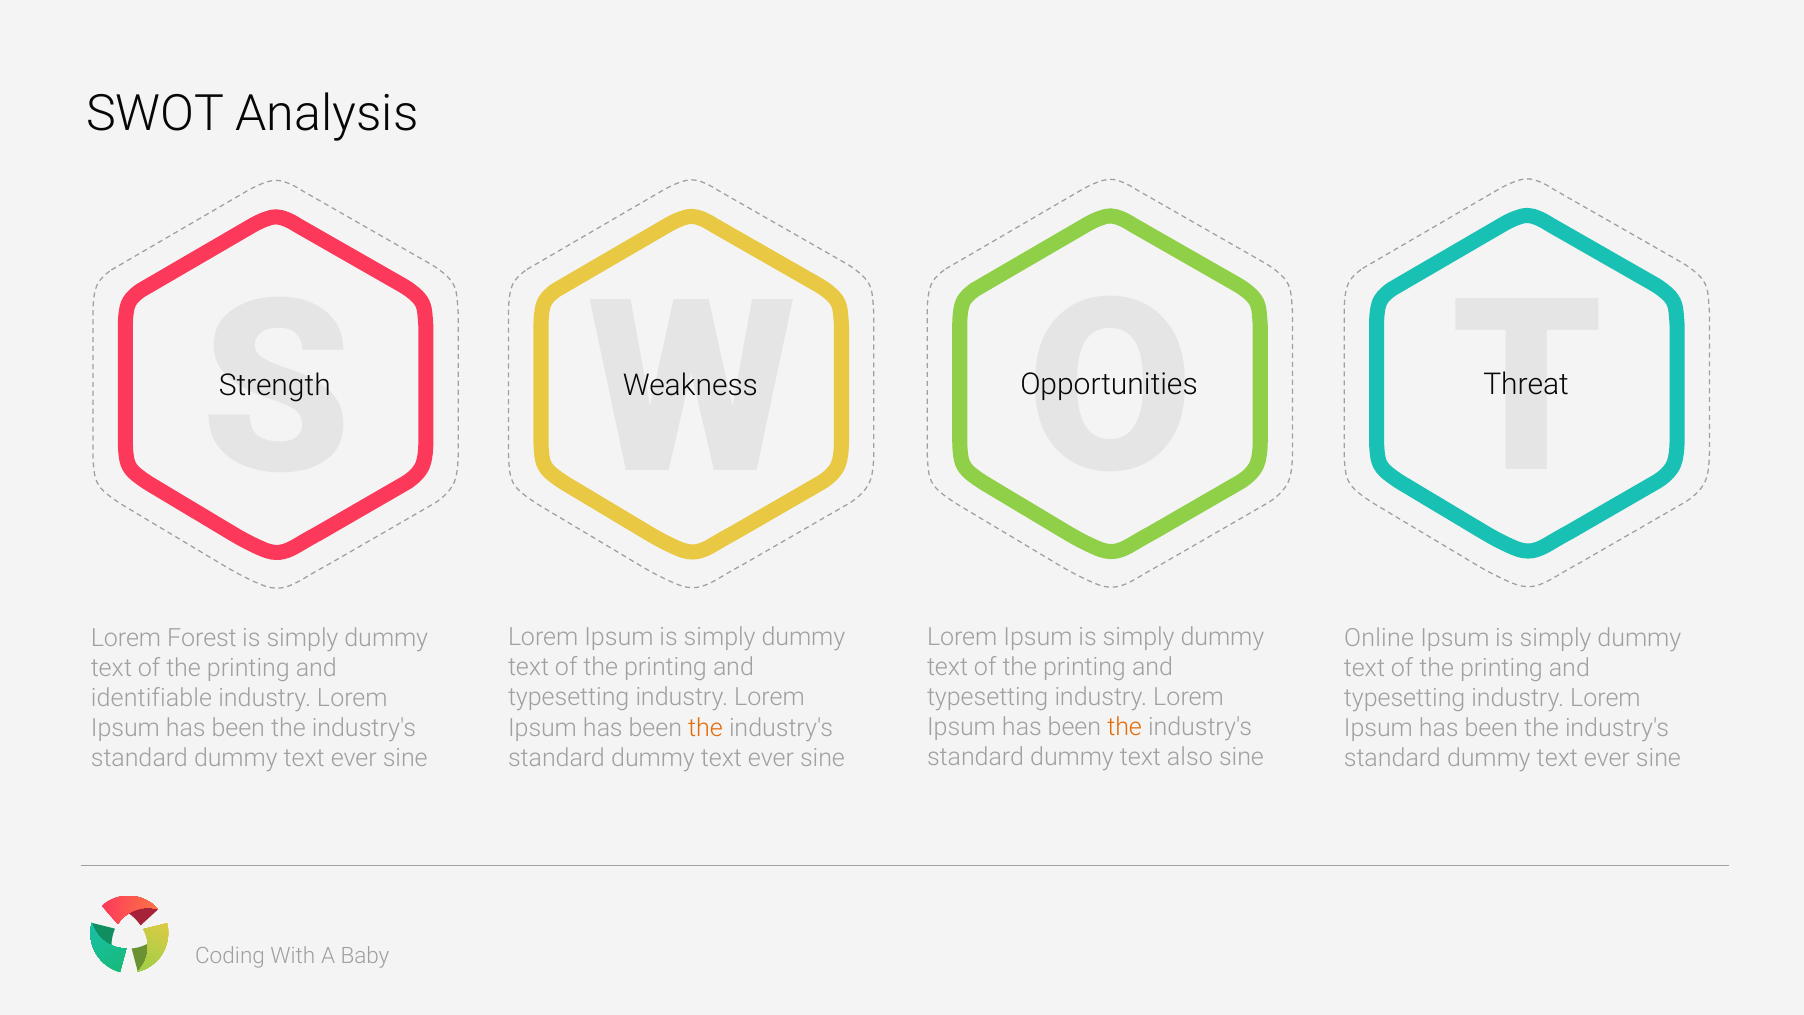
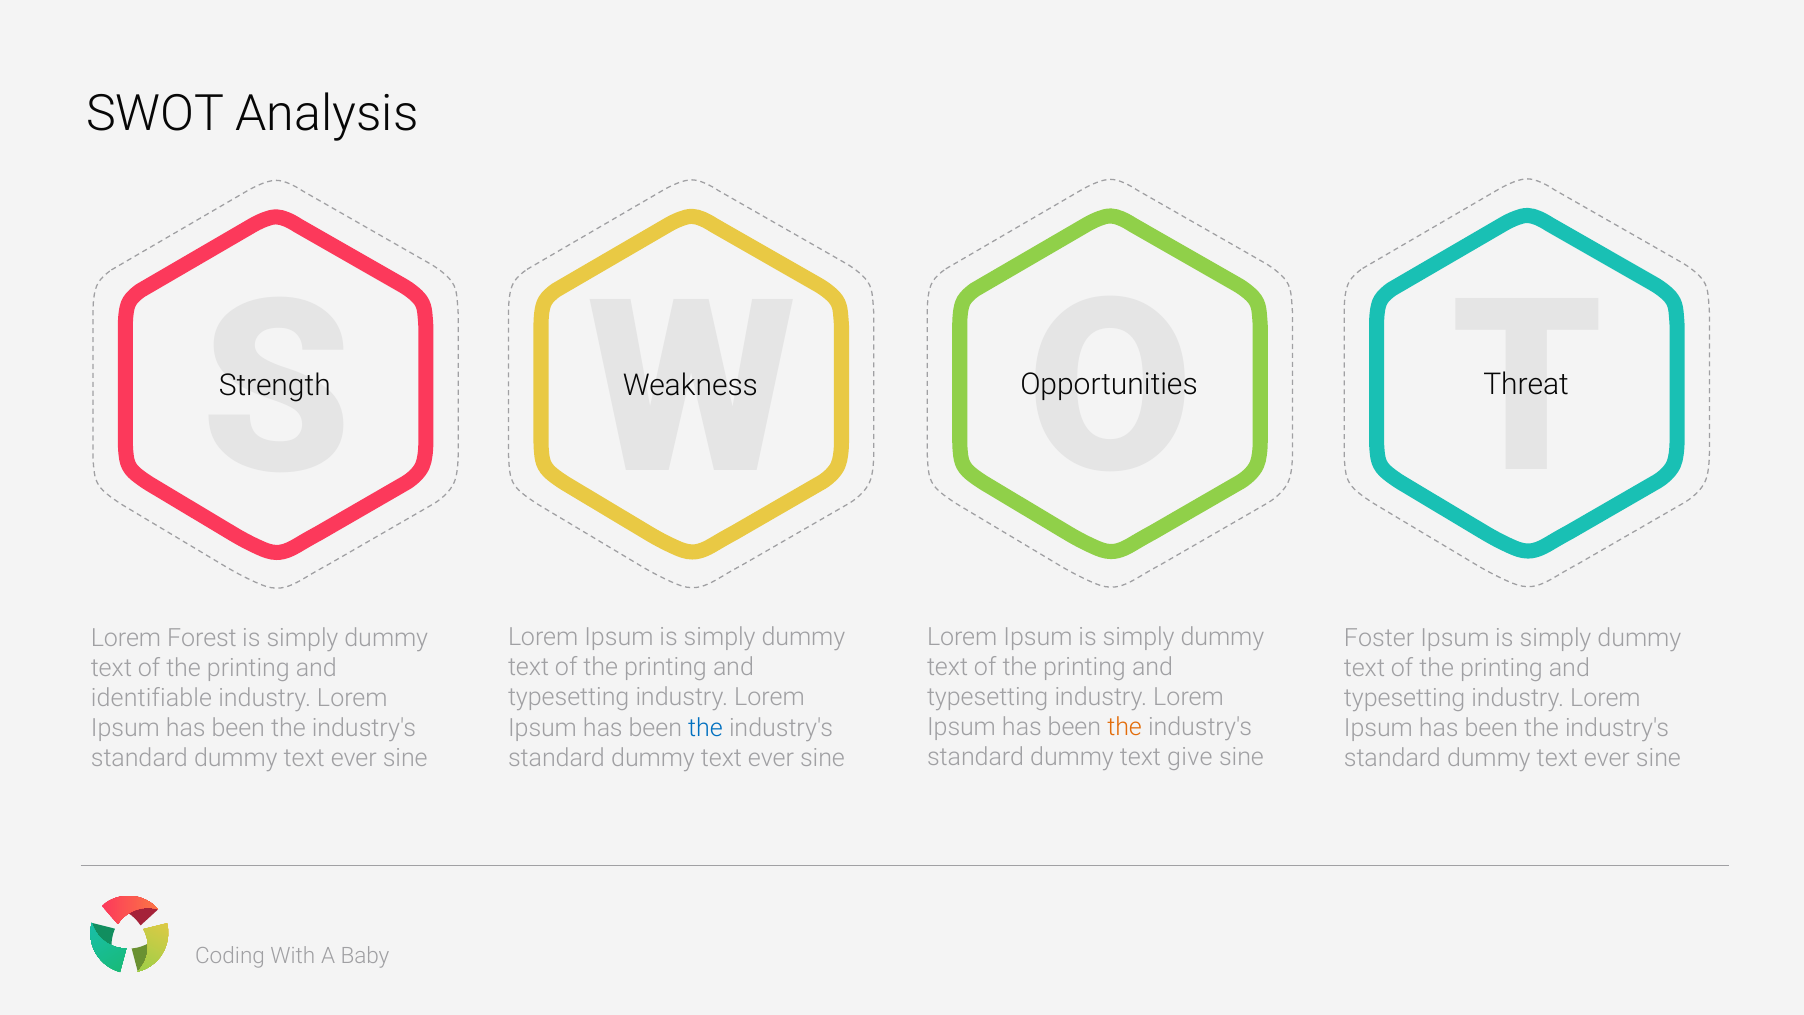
Online: Online -> Foster
the at (706, 728) colour: orange -> blue
also: also -> give
